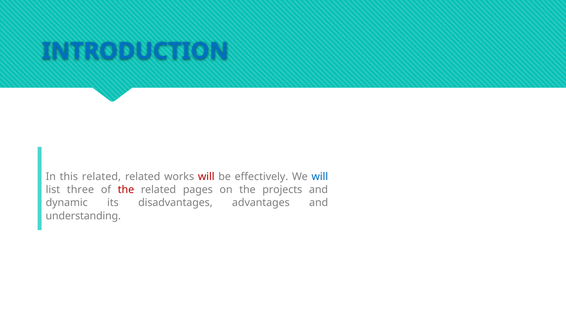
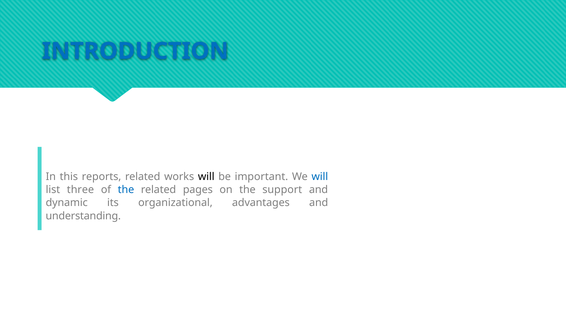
this related: related -> reports
will at (206, 177) colour: red -> black
effectively: effectively -> important
the at (126, 190) colour: red -> blue
projects: projects -> support
disadvantages: disadvantages -> organizational
